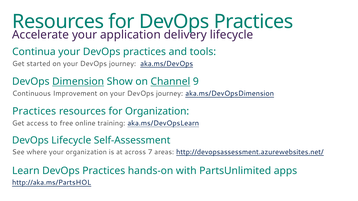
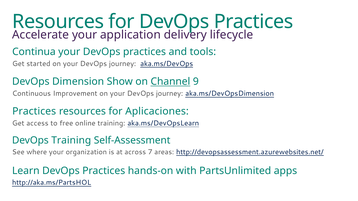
Dimension underline: present -> none
for Organization: Organization -> Aplicaciones
DevOps Lifecycle: Lifecycle -> Training
